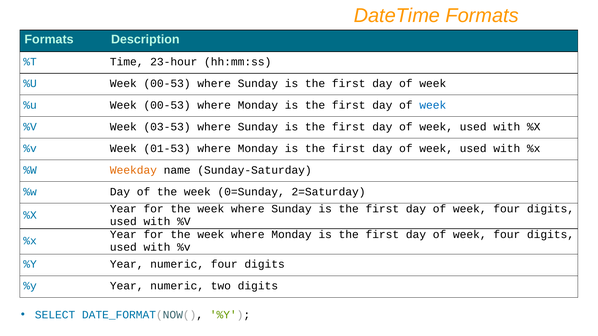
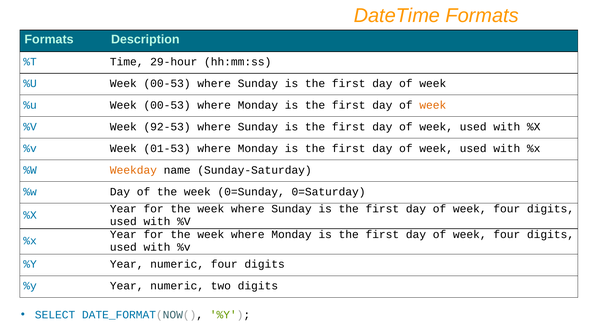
23-hour: 23-hour -> 29-hour
week at (433, 105) colour: blue -> orange
03-53: 03-53 -> 92-53
2=Saturday: 2=Saturday -> 0=Saturday
